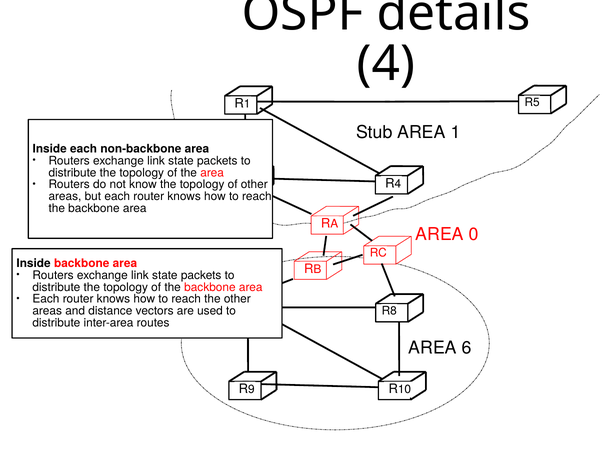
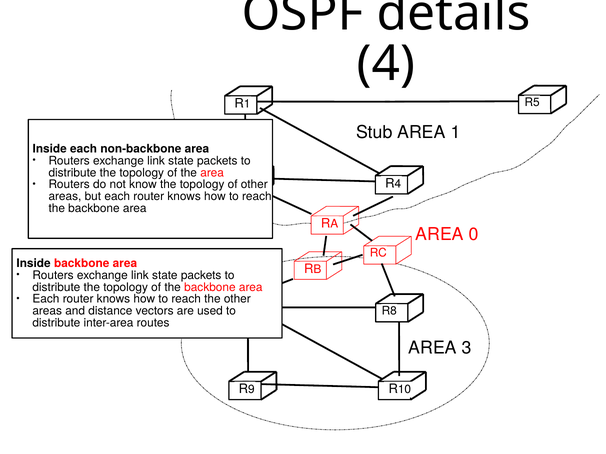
6: 6 -> 3
